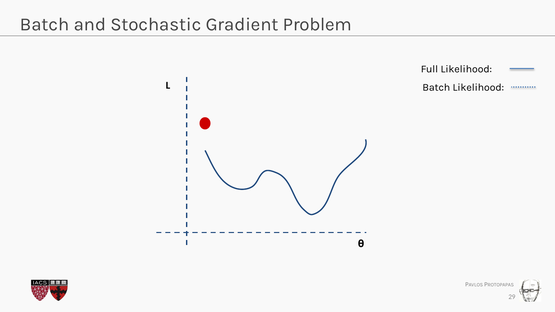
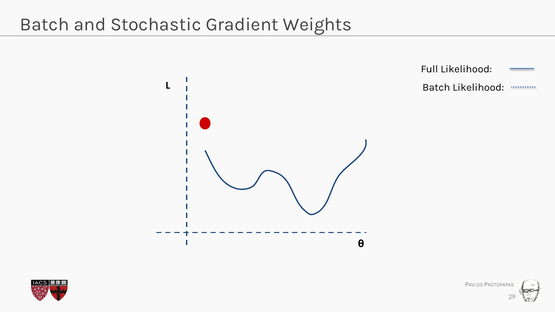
Problem: Problem -> Weights
